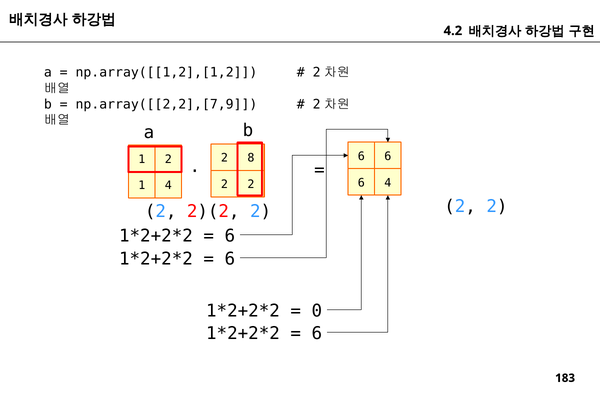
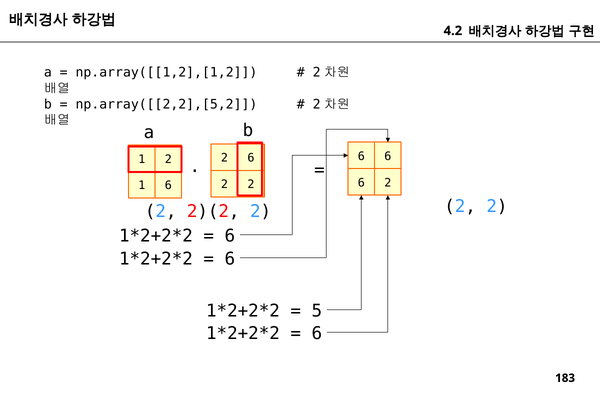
np.array([[2,2],[7,9: np.array([[2,2],[7,9 -> np.array([[2,2],[5,2
2 8: 8 -> 6
1 4: 4 -> 6
4 at (388, 183): 4 -> 2
0: 0 -> 5
